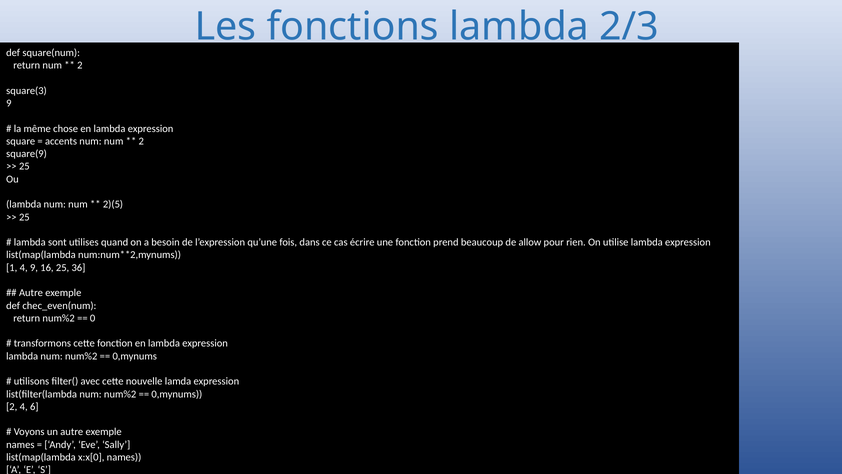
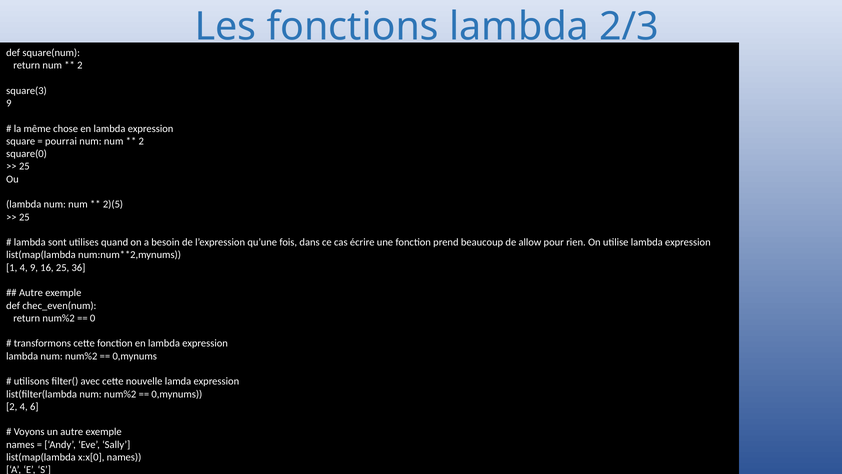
accents: accents -> pourrai
square(9: square(9 -> square(0
